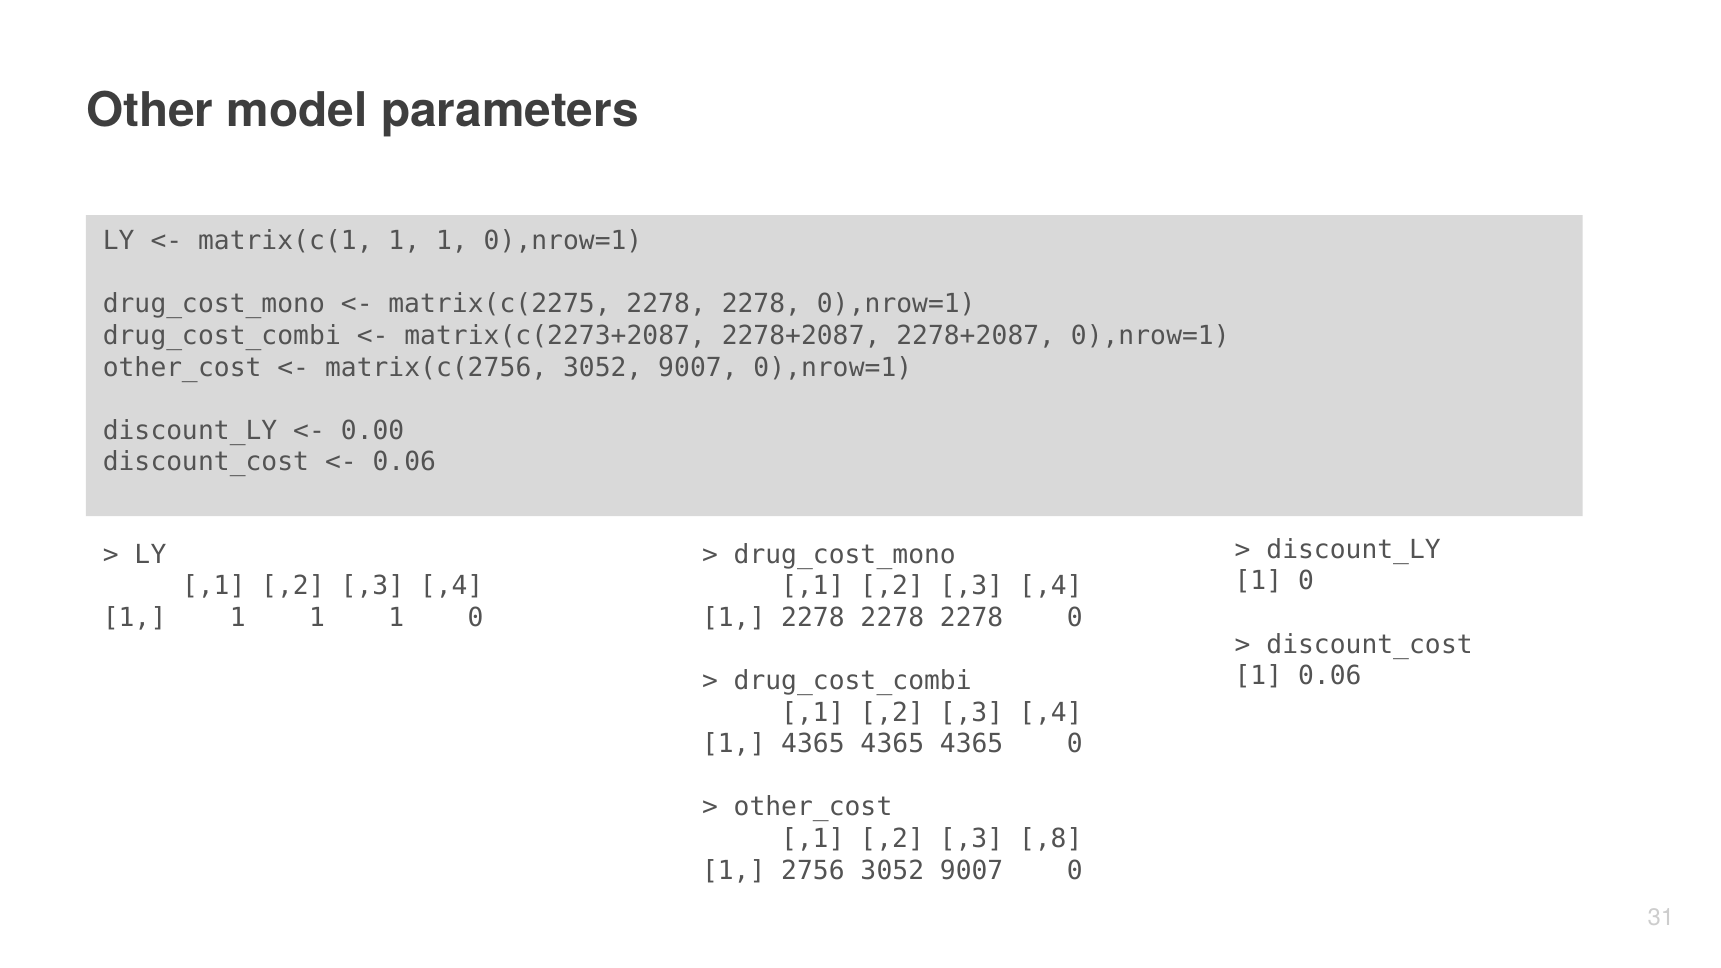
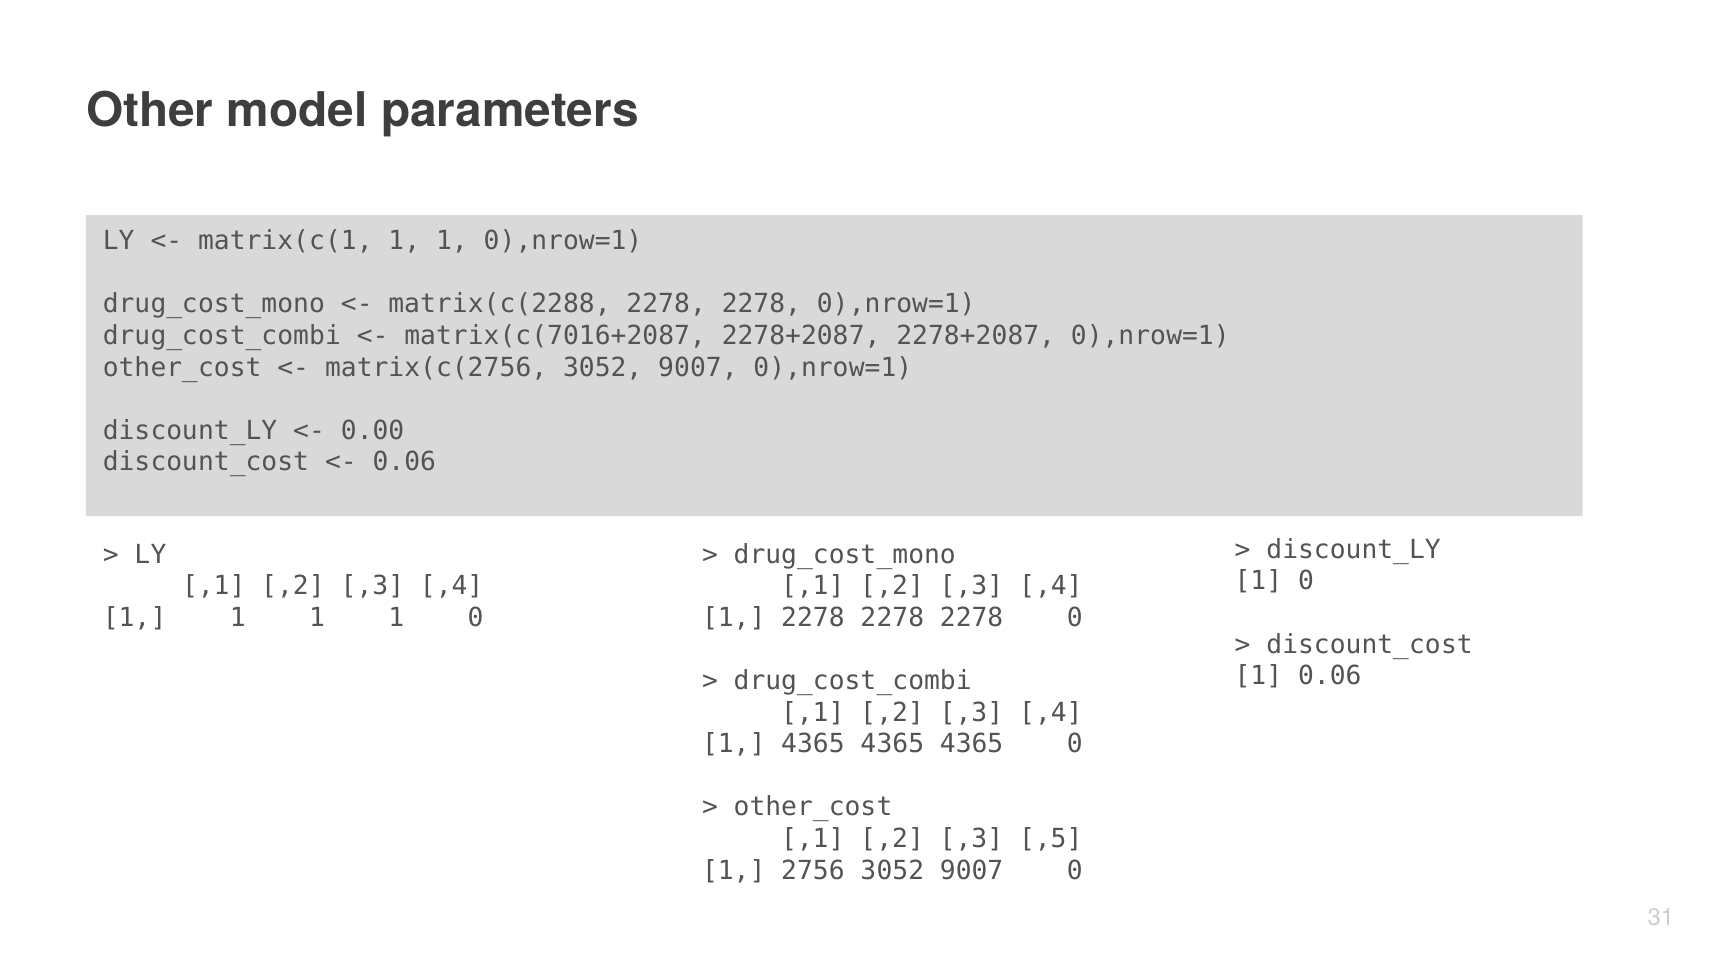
matrix(c(2275: matrix(c(2275 -> matrix(c(2288
matrix(c(2273+2087: matrix(c(2273+2087 -> matrix(c(7016+2087
,8: ,8 -> ,5
